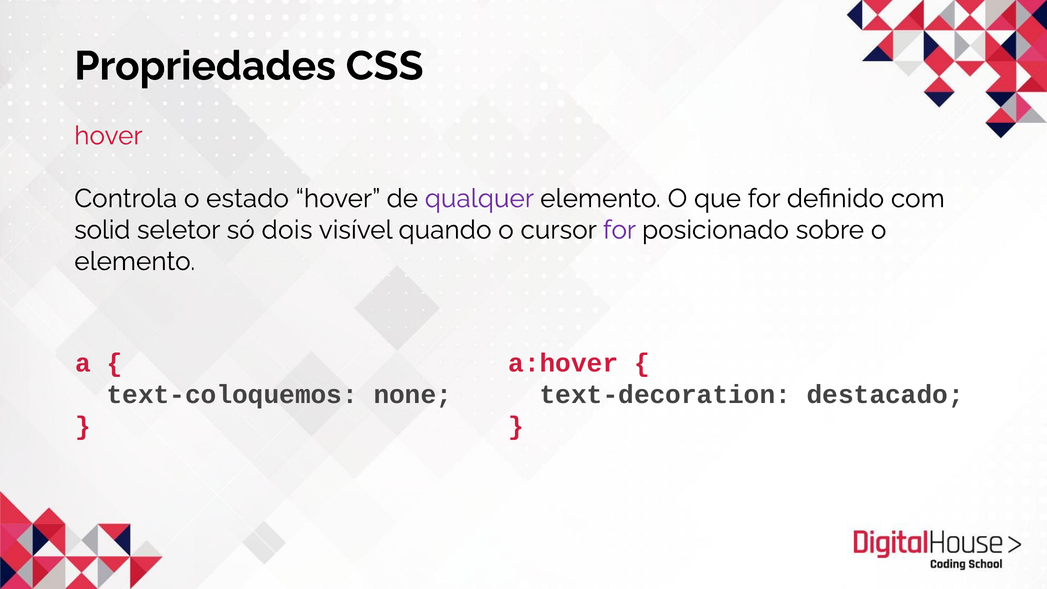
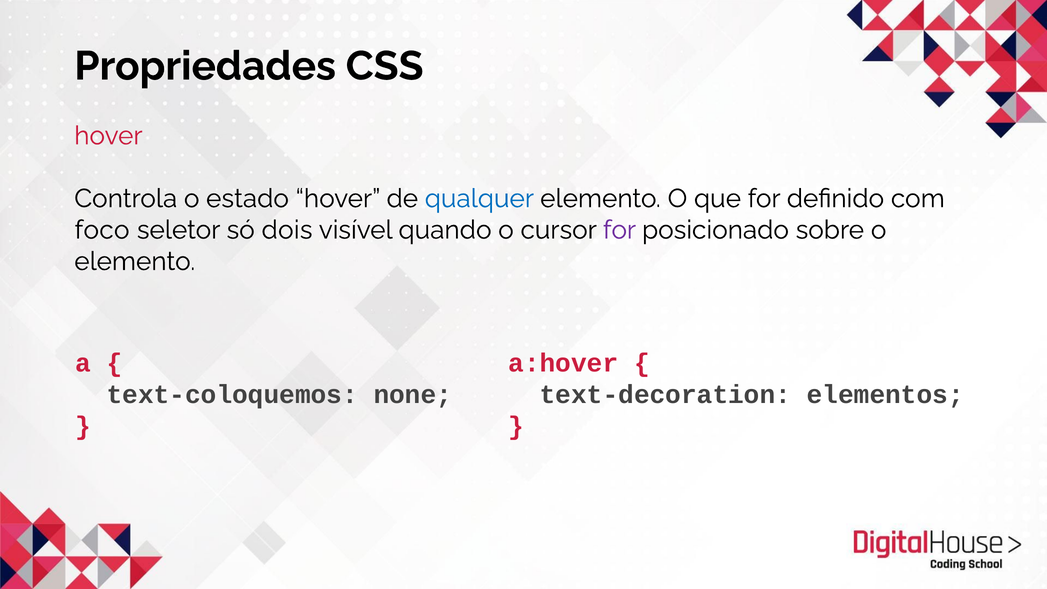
qualquer colour: purple -> blue
solid: solid -> foco
destacado: destacado -> elementos
